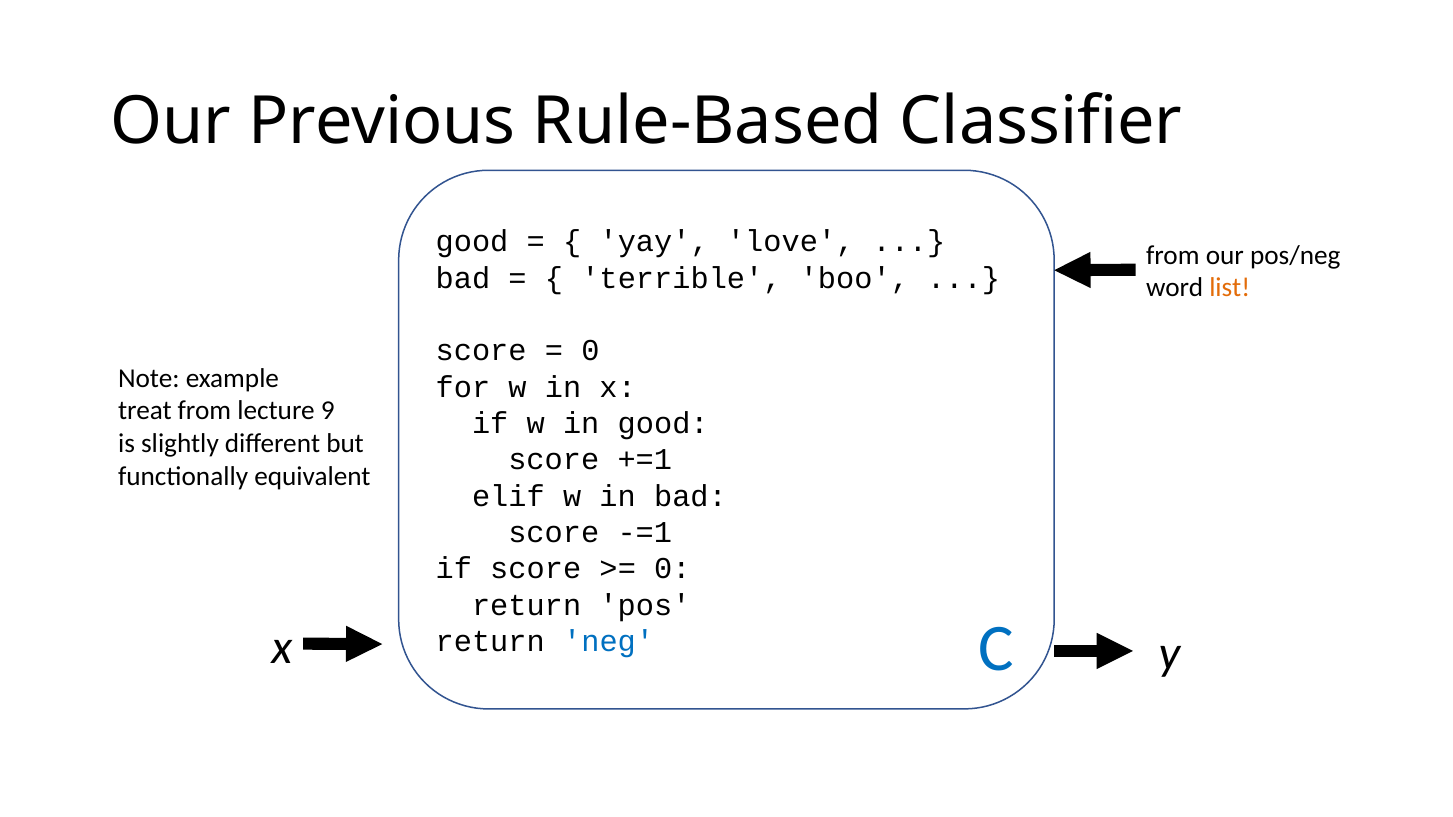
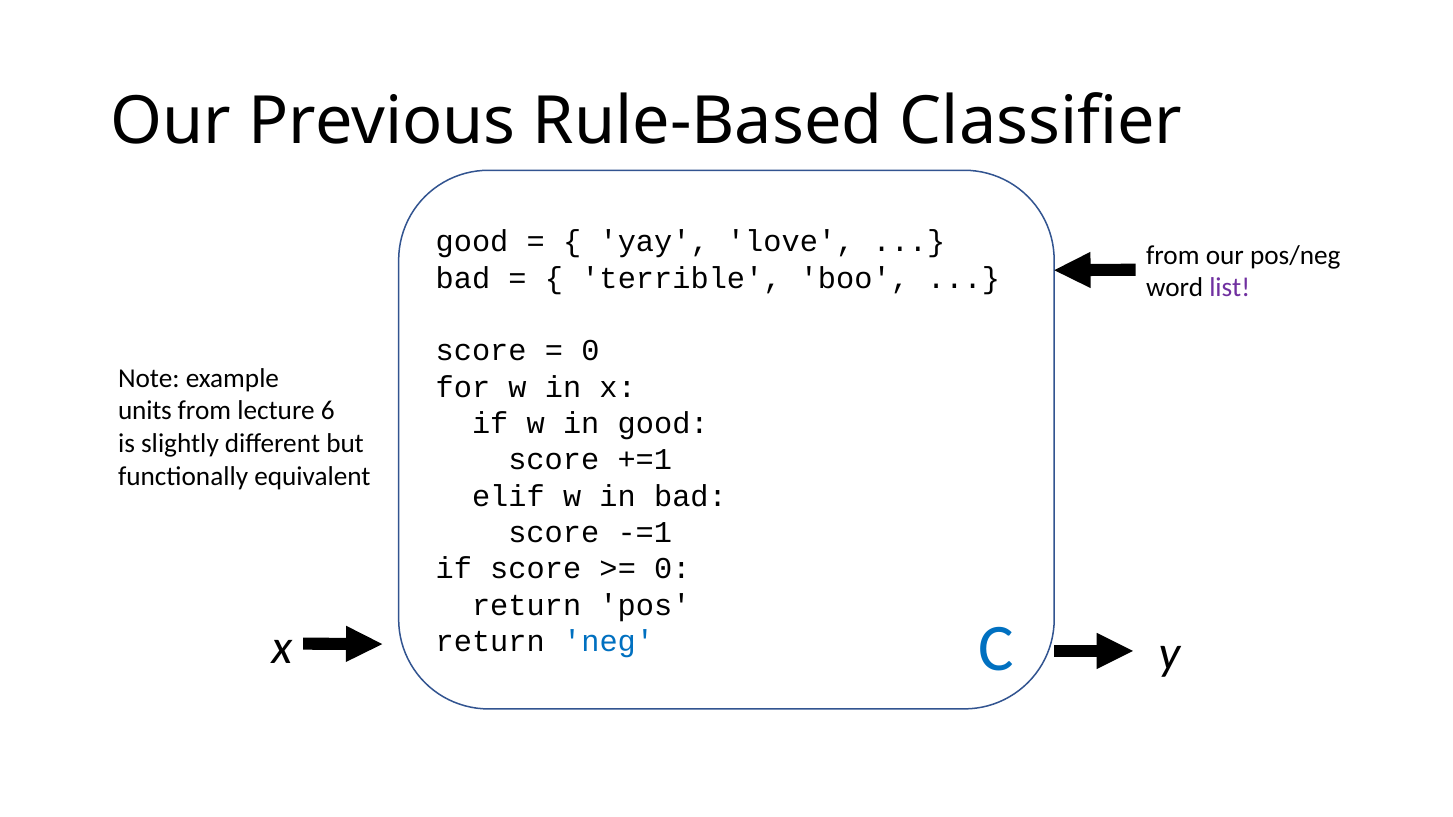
list colour: orange -> purple
treat: treat -> units
9: 9 -> 6
